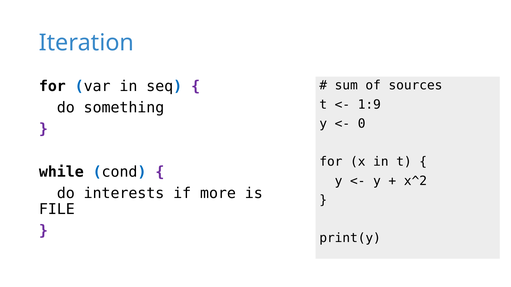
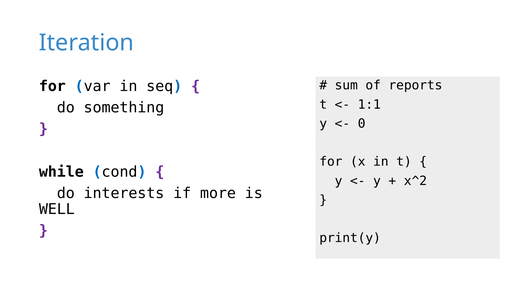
sources: sources -> reports
1:9: 1:9 -> 1:1
FILE: FILE -> WELL
